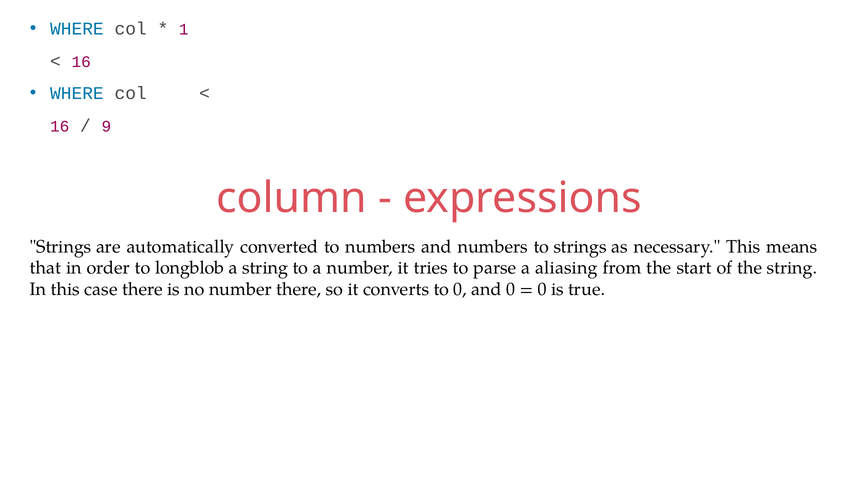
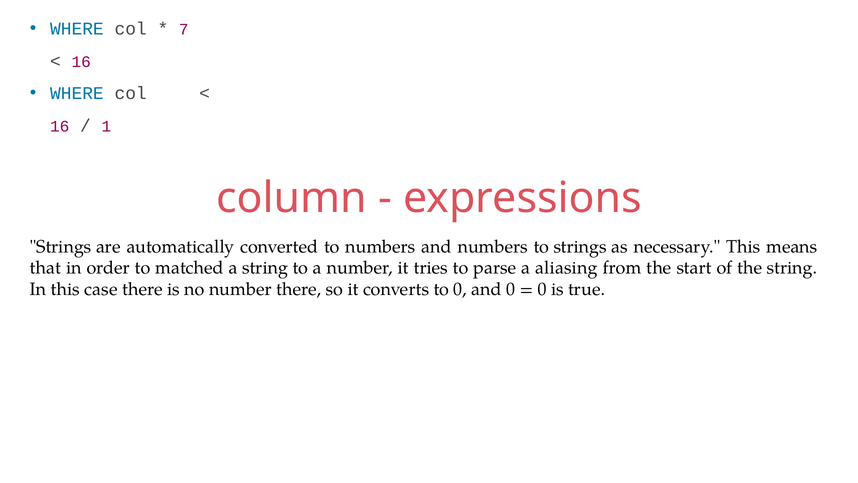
1: 1 -> 7
9: 9 -> 1
longblob: longblob -> matched
